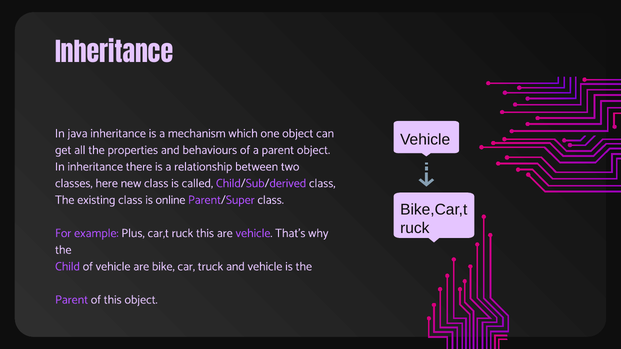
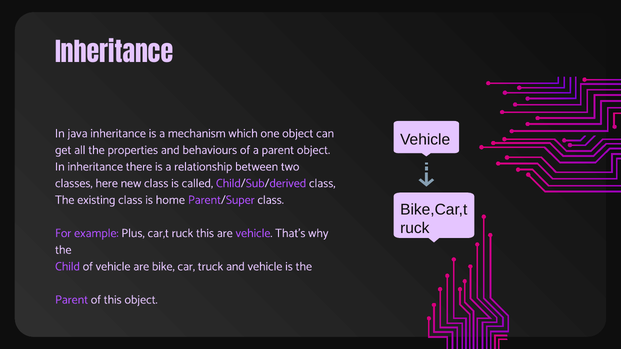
online: online -> home
